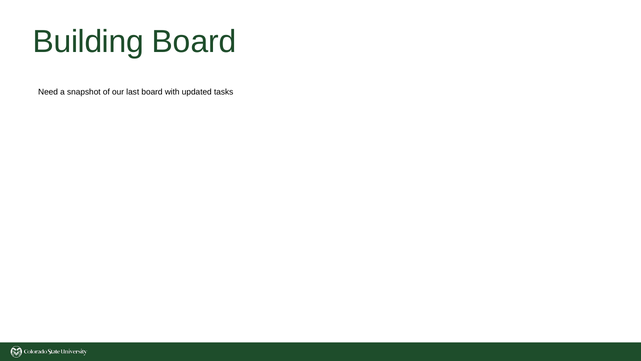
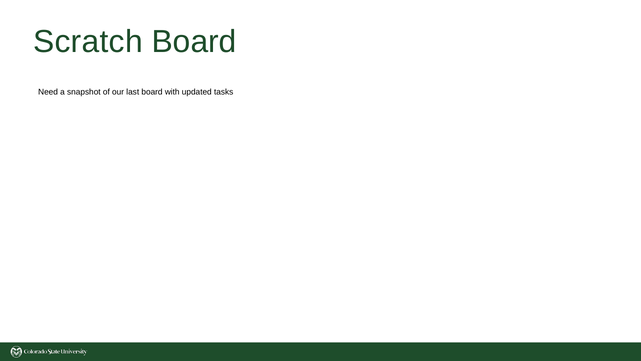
Building: Building -> Scratch
